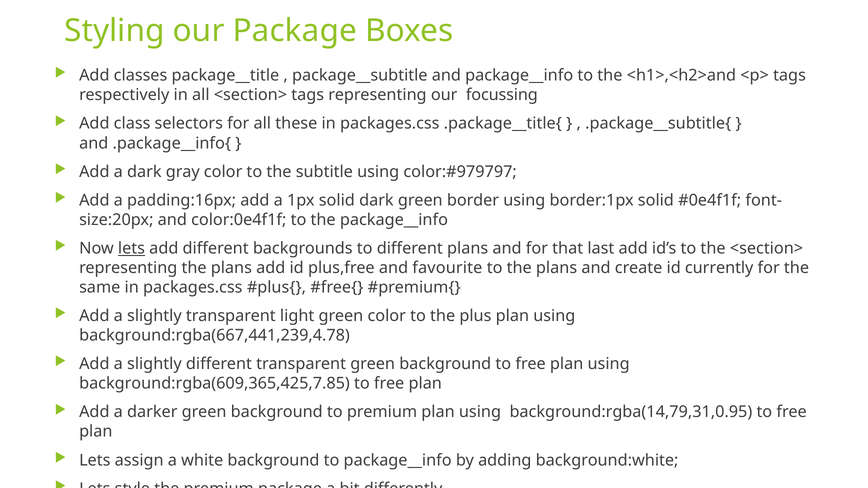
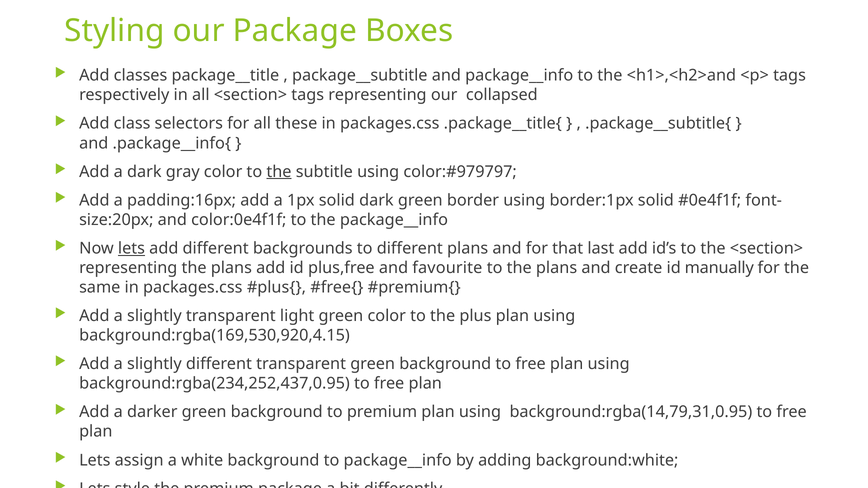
focussing: focussing -> collapsed
the at (279, 172) underline: none -> present
currently: currently -> manually
background:rgba(667,441,239,4.78: background:rgba(667,441,239,4.78 -> background:rgba(169,530,920,4.15
background:rgba(609,365,425,7.85: background:rgba(609,365,425,7.85 -> background:rgba(234,252,437,0.95
